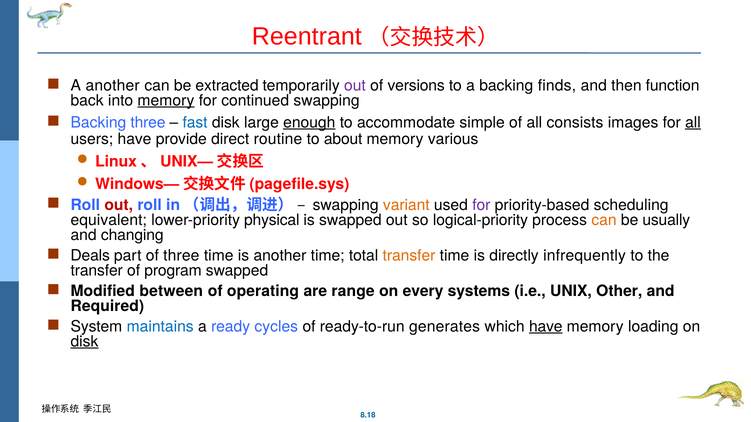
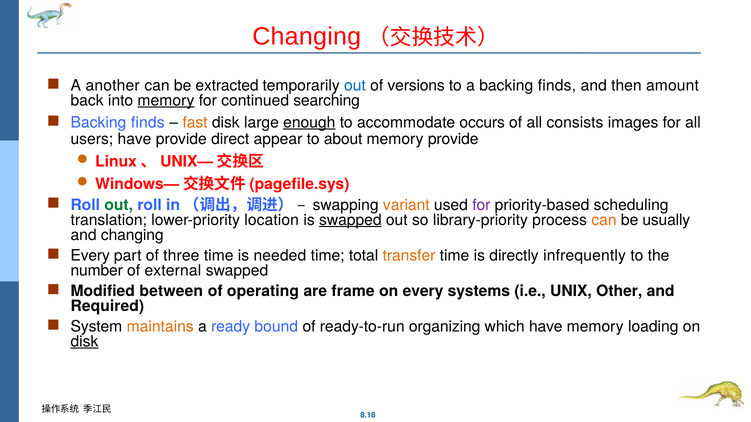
Reentrant at (307, 37): Reentrant -> Changing
out at (355, 86) colour: purple -> blue
function: function -> amount
continued swapping: swapping -> searching
three at (148, 123): three -> finds
fast colour: blue -> orange
simple: simple -> occurs
all at (693, 123) underline: present -> none
routine: routine -> appear
memory various: various -> provide
out at (119, 205) colour: red -> green
equivalent: equivalent -> translation
physical: physical -> location
swapped at (350, 220) underline: none -> present
logical-priority: logical-priority -> library-priority
Deals at (90, 256): Deals -> Every
is another: another -> needed
transfer at (97, 271): transfer -> number
program: program -> external
range: range -> frame
maintains colour: blue -> orange
cycles: cycles -> bound
generates: generates -> organizing
have at (546, 327) underline: present -> none
